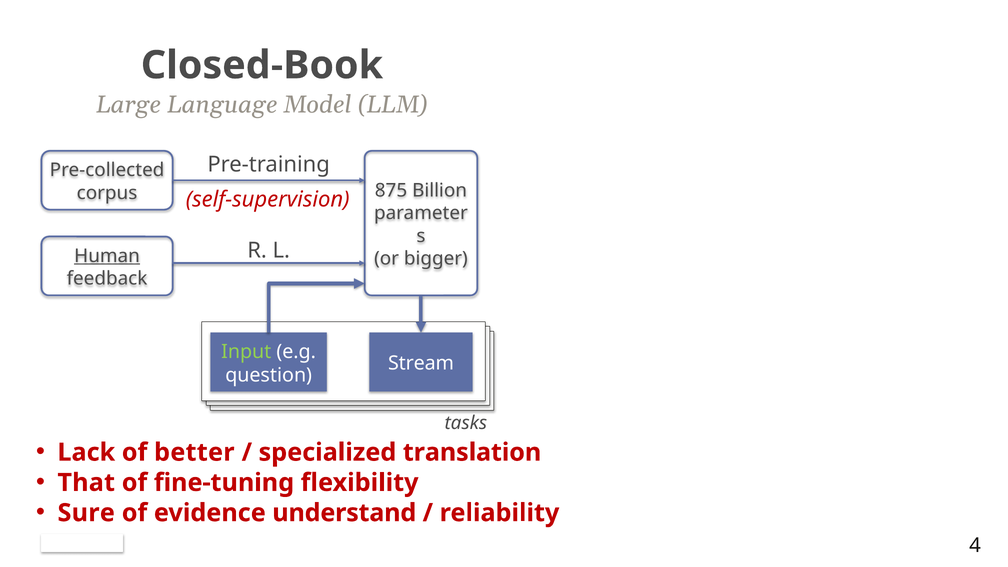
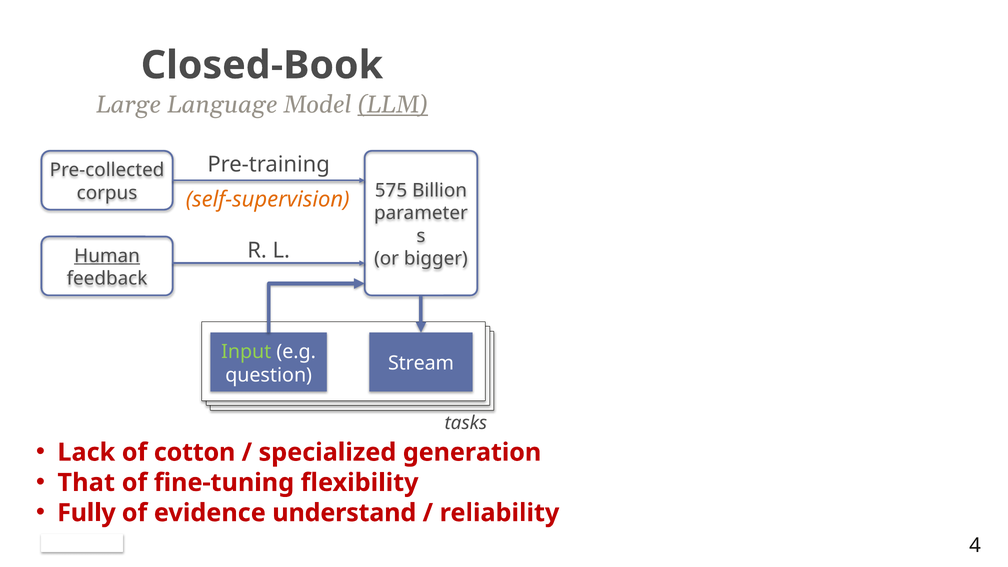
LLM underline: none -> present
875: 875 -> 575
self-supervision colour: red -> orange
better: better -> cotton
translation: translation -> generation
Sure: Sure -> Fully
